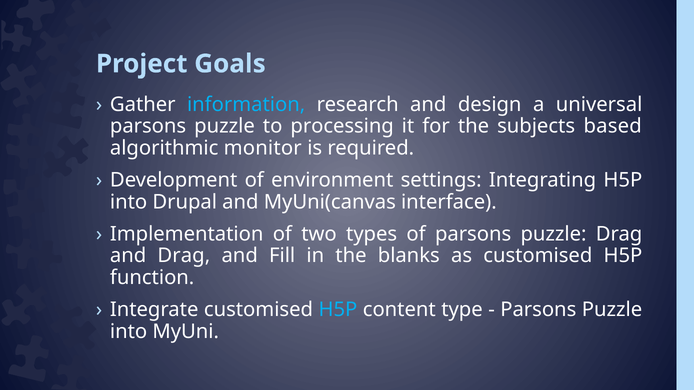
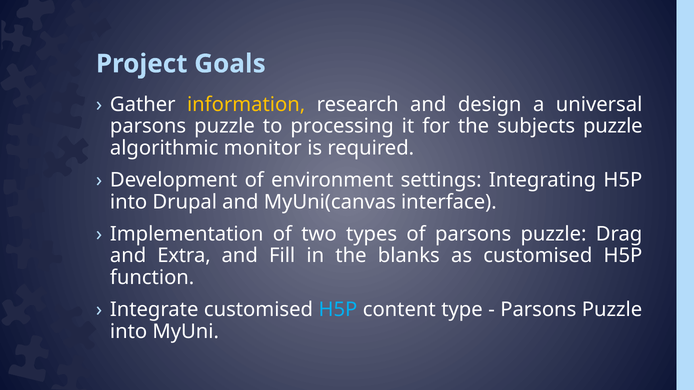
information colour: light blue -> yellow
subjects based: based -> puzzle
and Drag: Drag -> Extra
